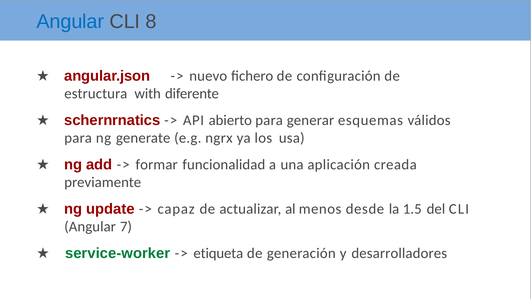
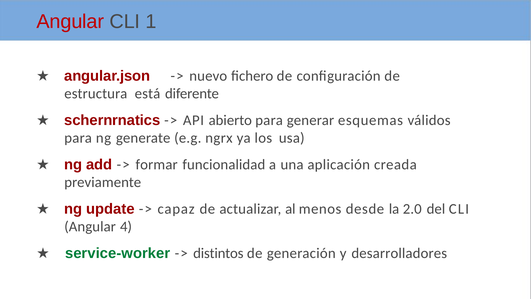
Angular at (70, 22) colour: blue -> red
8: 8 -> 1
with: with -> está
1.5: 1.5 -> 2.0
7: 7 -> 4
etiqueta: etiqueta -> distintos
